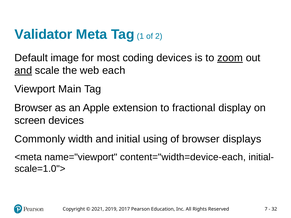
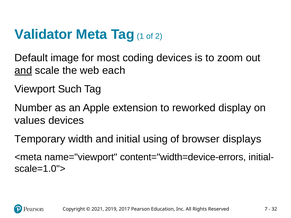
zoom underline: present -> none
Main: Main -> Such
Browser at (33, 108): Browser -> Number
fractional: fractional -> reworked
screen: screen -> values
Commonly: Commonly -> Temporary
content="width=device-each: content="width=device-each -> content="width=device-errors
